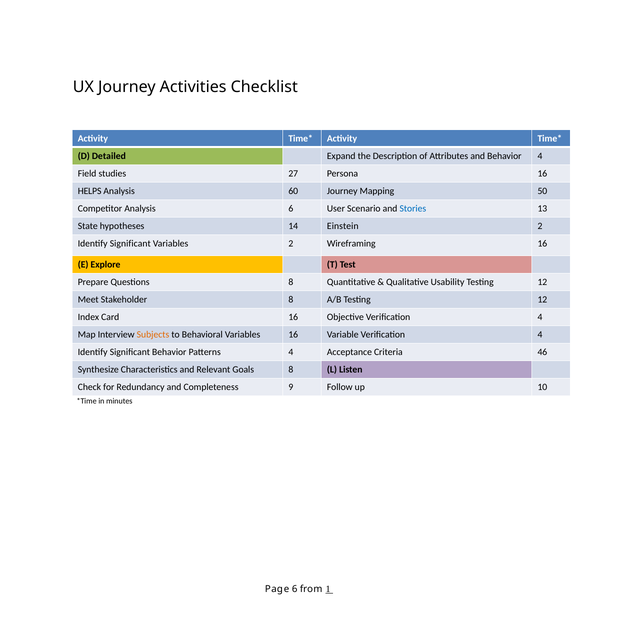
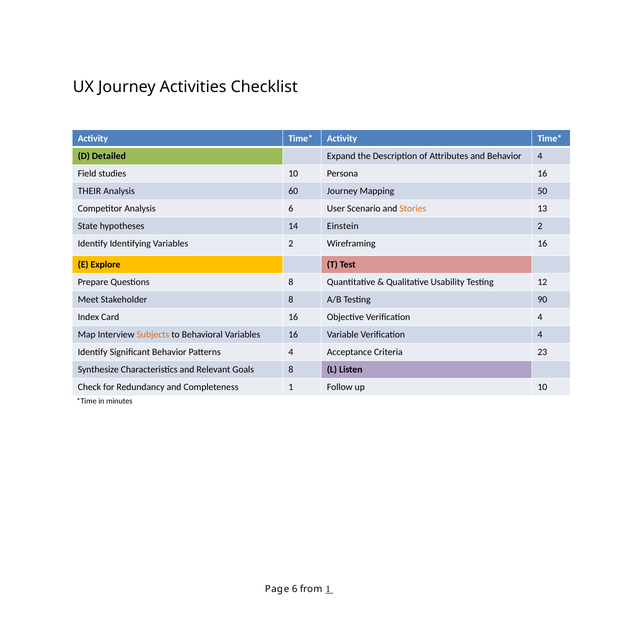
studies 27: 27 -> 10
HELPS: HELPS -> THEIR
Stories colour: blue -> orange
Significant at (130, 243): Significant -> Identifying
A/B Testing 12: 12 -> 90
46: 46 -> 23
Completeness 9: 9 -> 1
